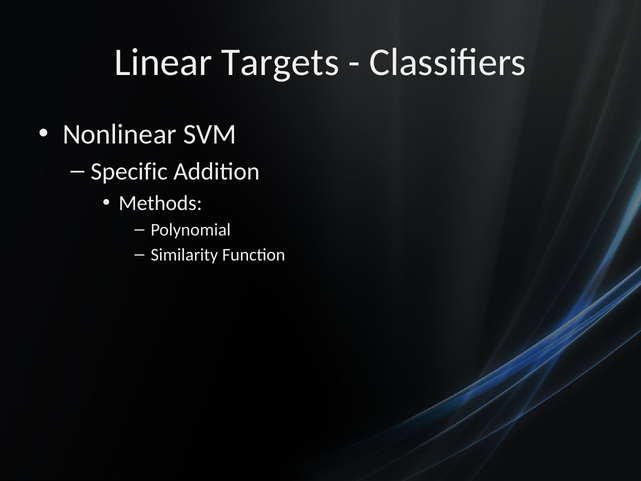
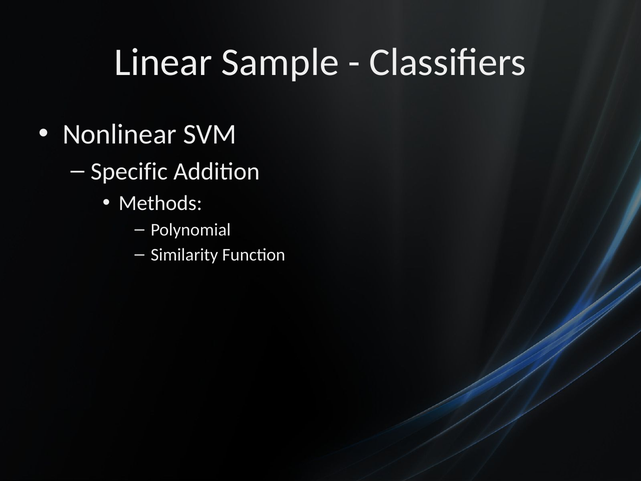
Targets: Targets -> Sample
